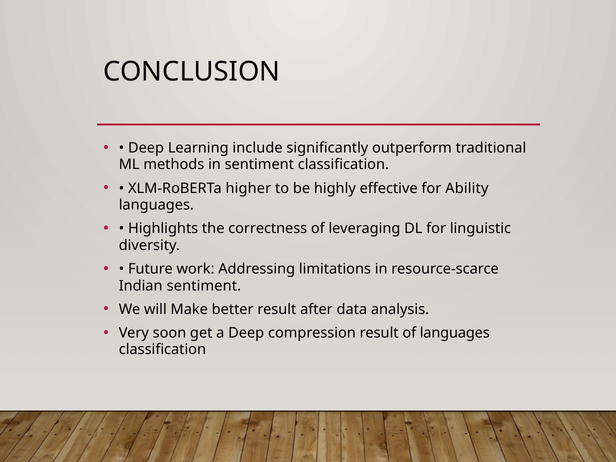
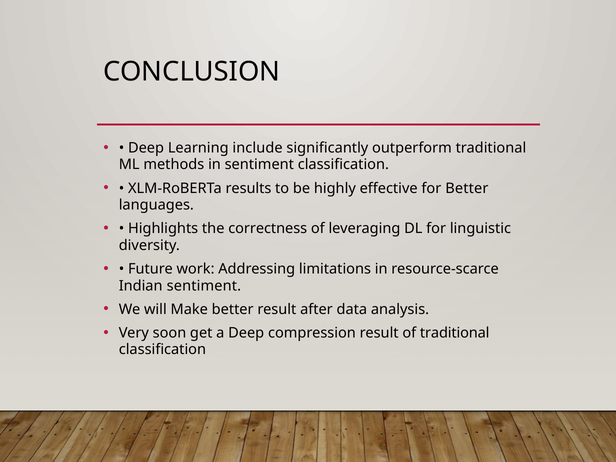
higher: higher -> results
for Ability: Ability -> Better
of languages: languages -> traditional
